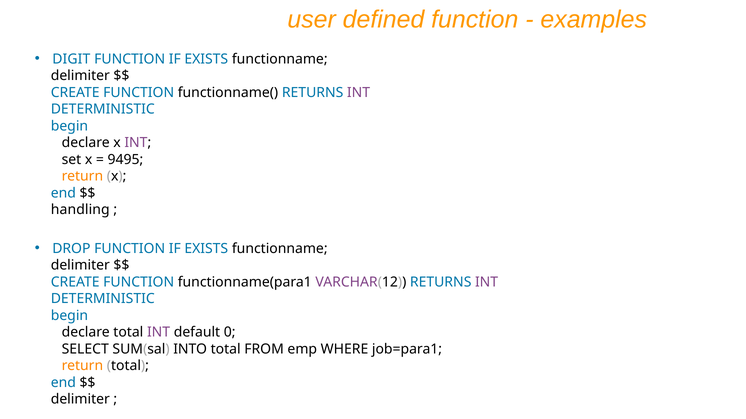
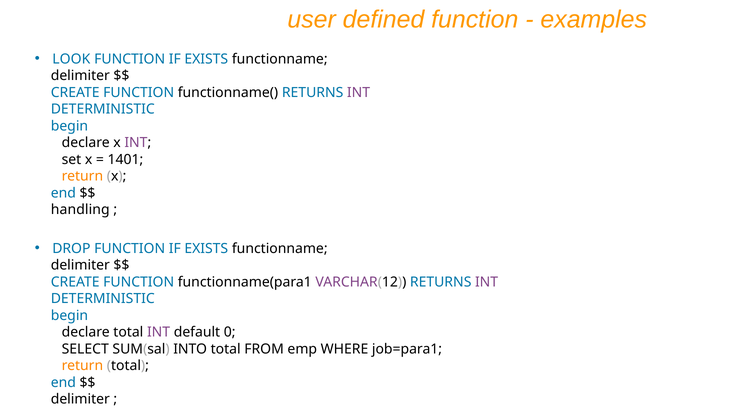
DIGIT: DIGIT -> LOOK
9495: 9495 -> 1401
